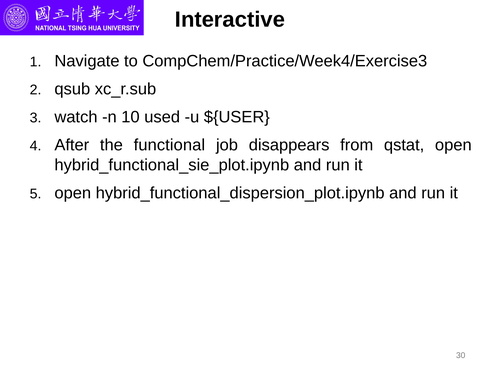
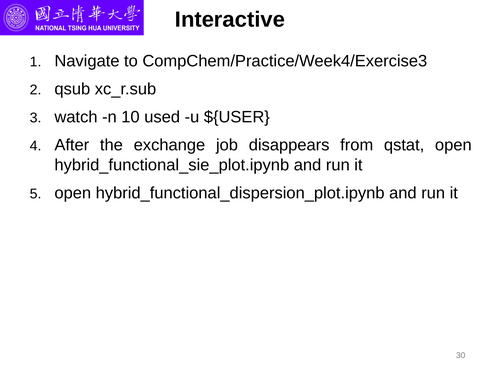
functional: functional -> exchange
